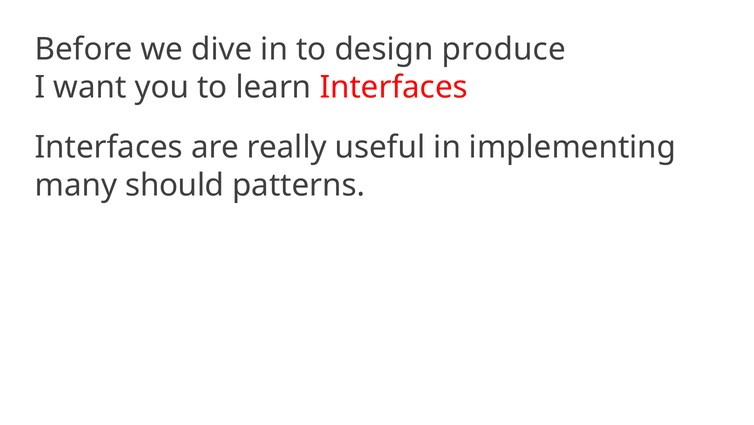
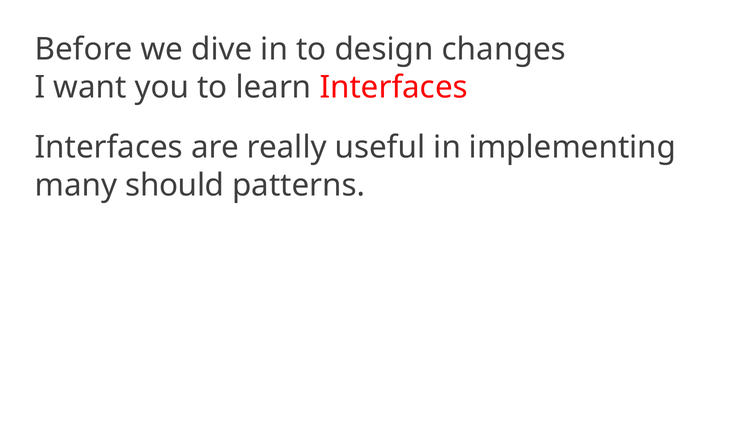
produce: produce -> changes
